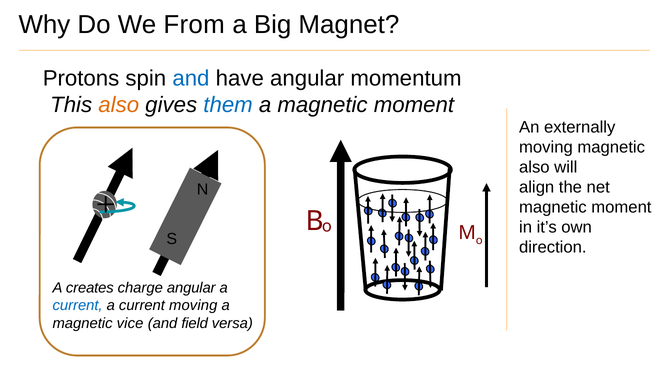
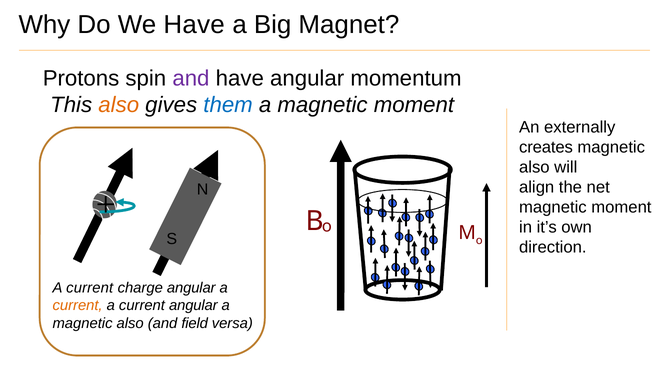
We From: From -> Have
and at (191, 78) colour: blue -> purple
moving at (546, 147): moving -> creates
creates at (90, 288): creates -> current
current at (78, 306) colour: blue -> orange
current moving: moving -> angular
vice at (130, 323): vice -> also
